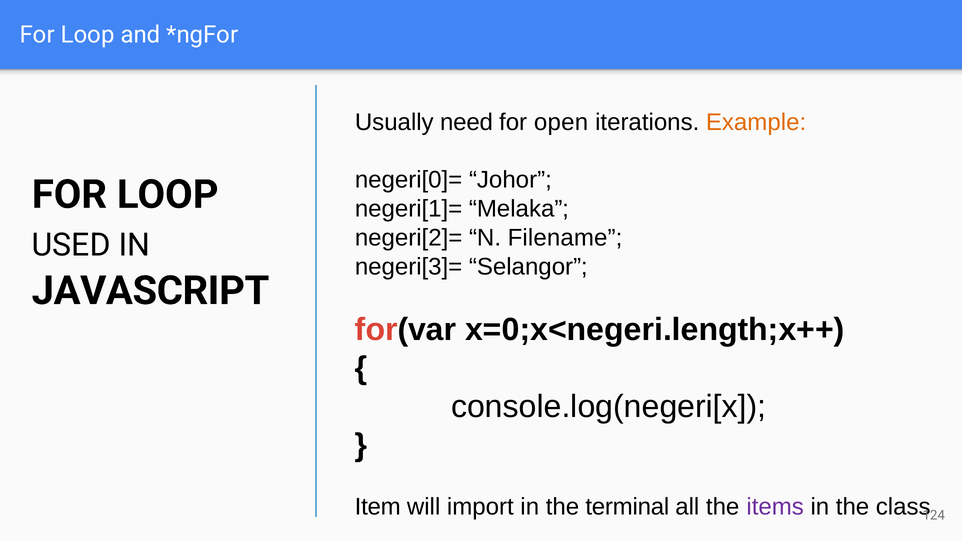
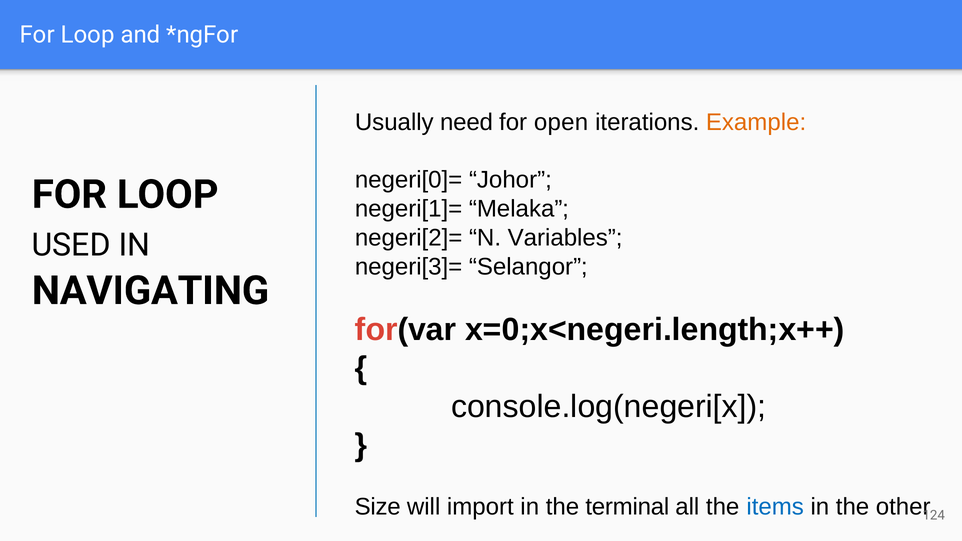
Filename: Filename -> Variables
JAVASCRIPT: JAVASCRIPT -> NAVIGATING
Item: Item -> Size
items colour: purple -> blue
class: class -> other
